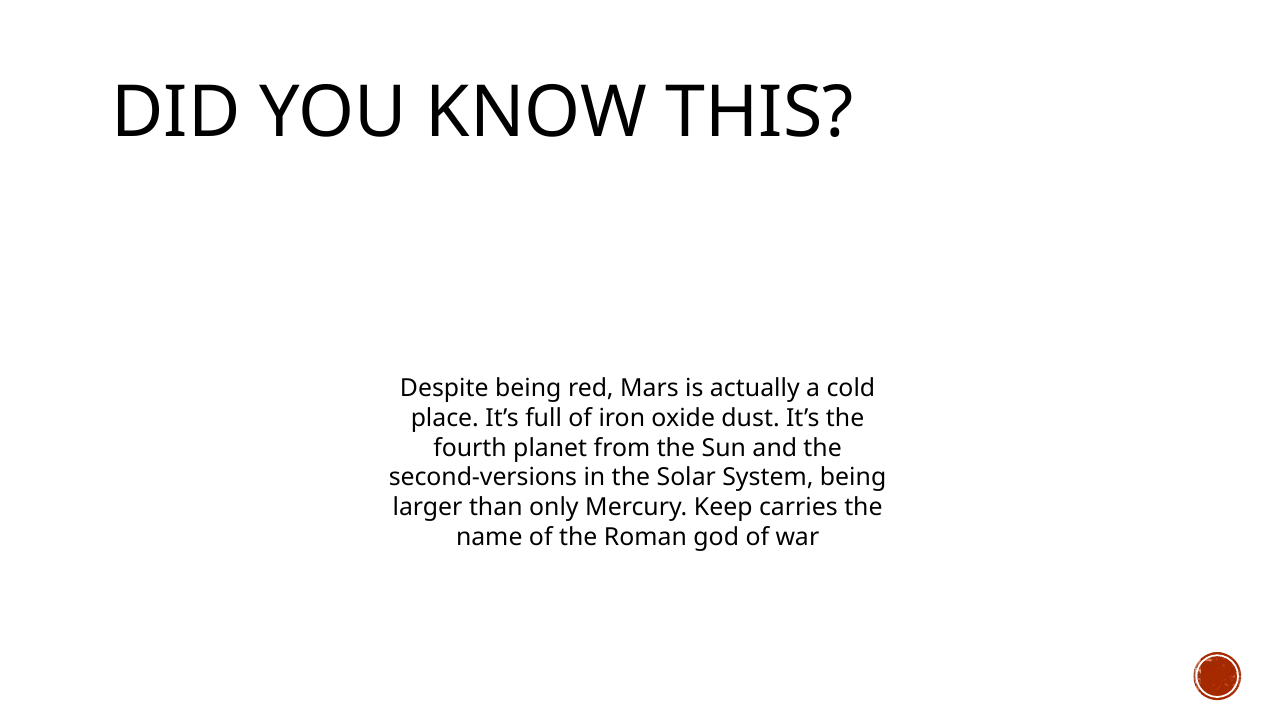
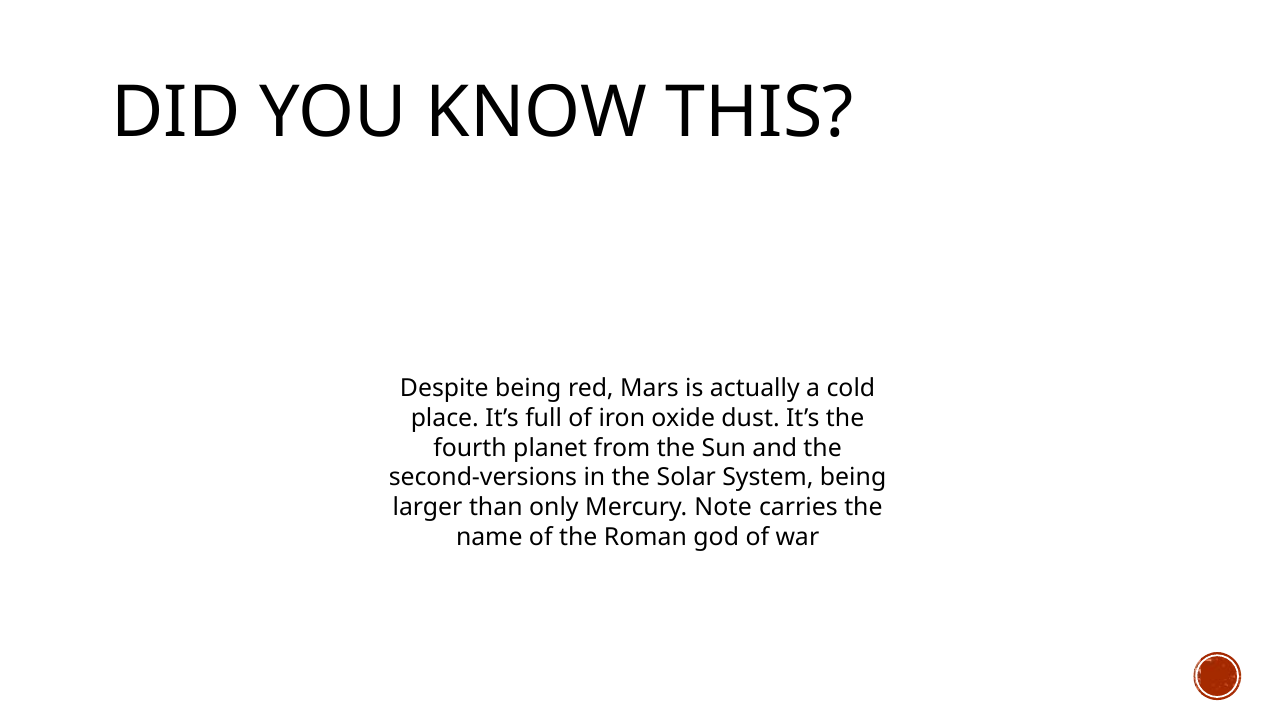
Keep: Keep -> Note
